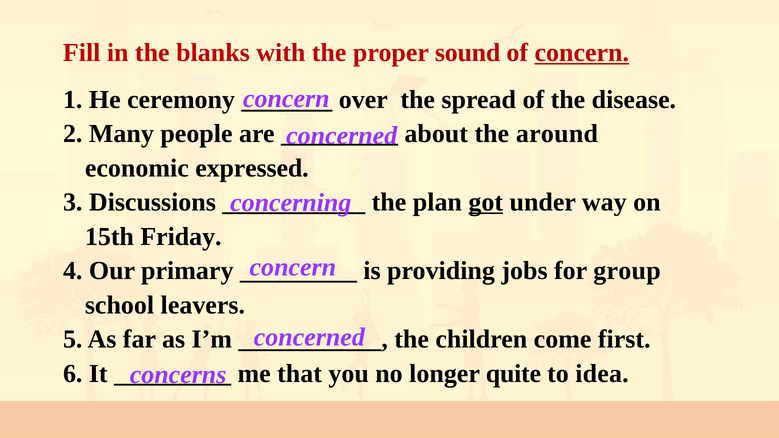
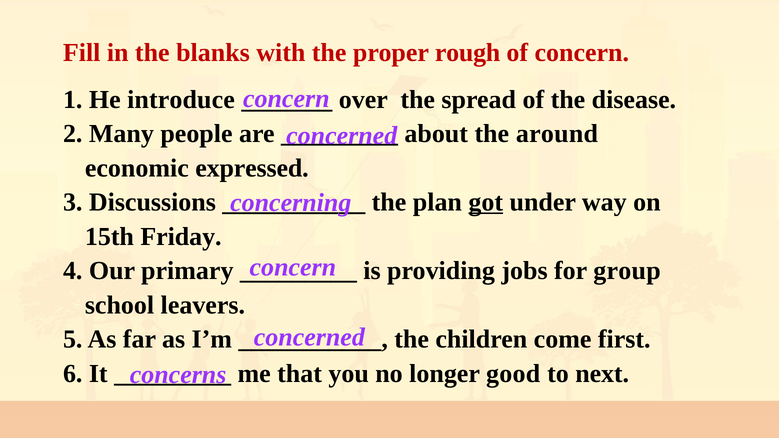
sound: sound -> rough
concern at (582, 53) underline: present -> none
ceremony: ceremony -> introduce
quite: quite -> good
idea: idea -> next
